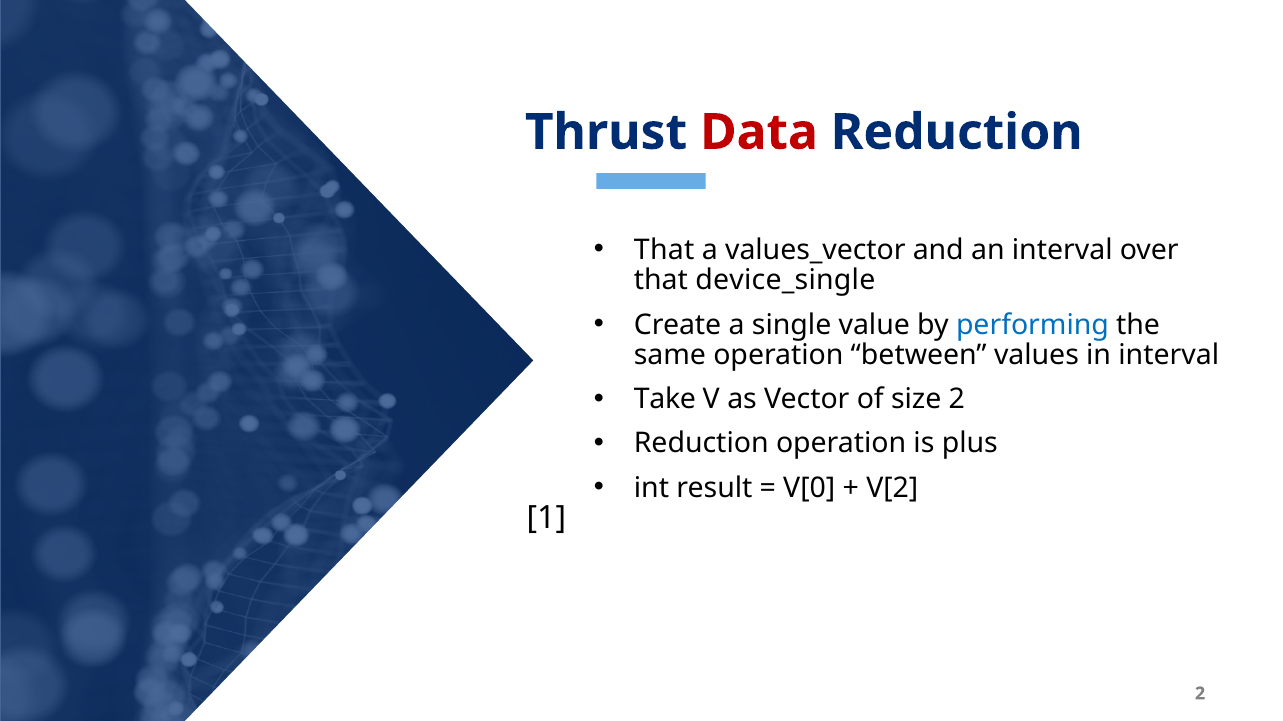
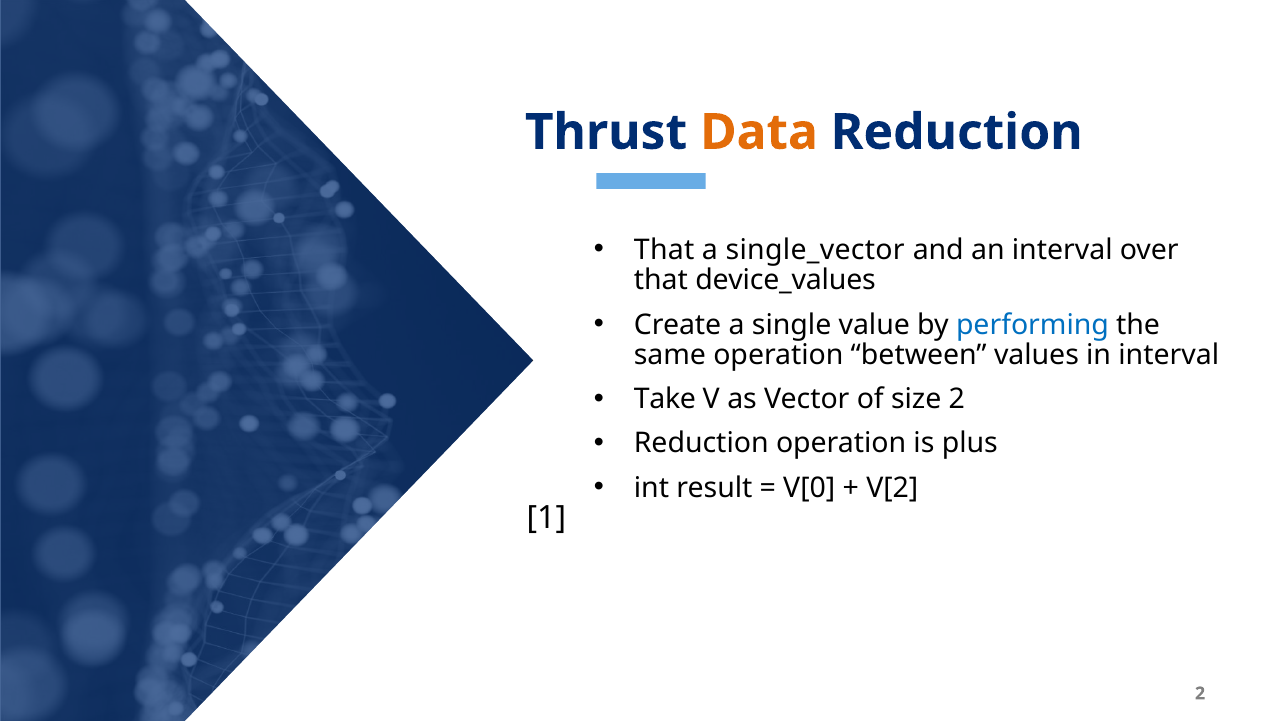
Data colour: red -> orange
values_vector: values_vector -> single_vector
device_single: device_single -> device_values
